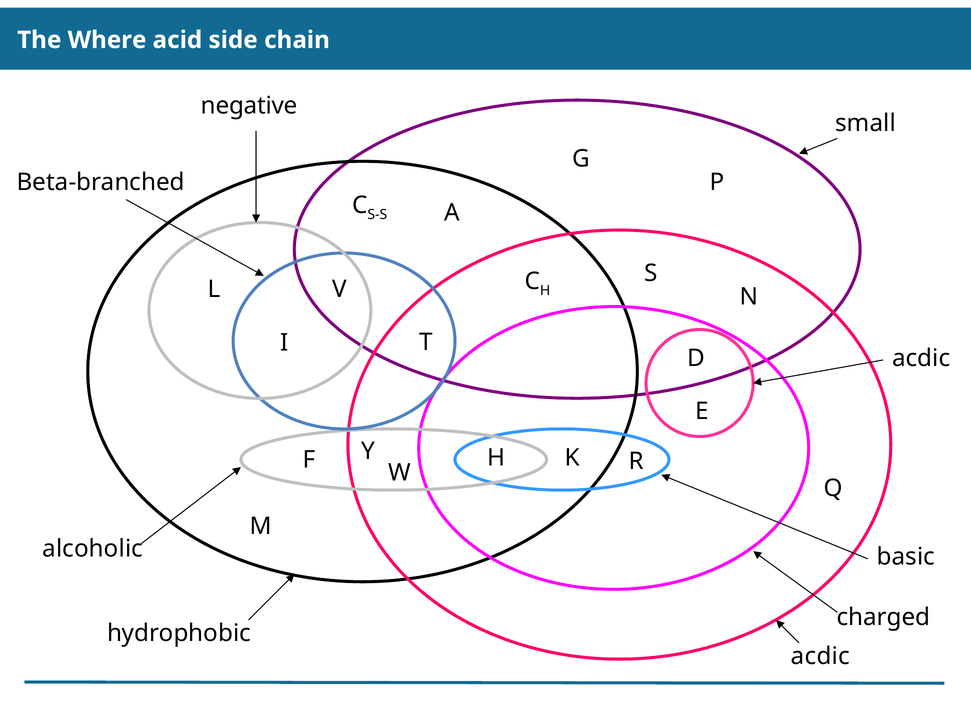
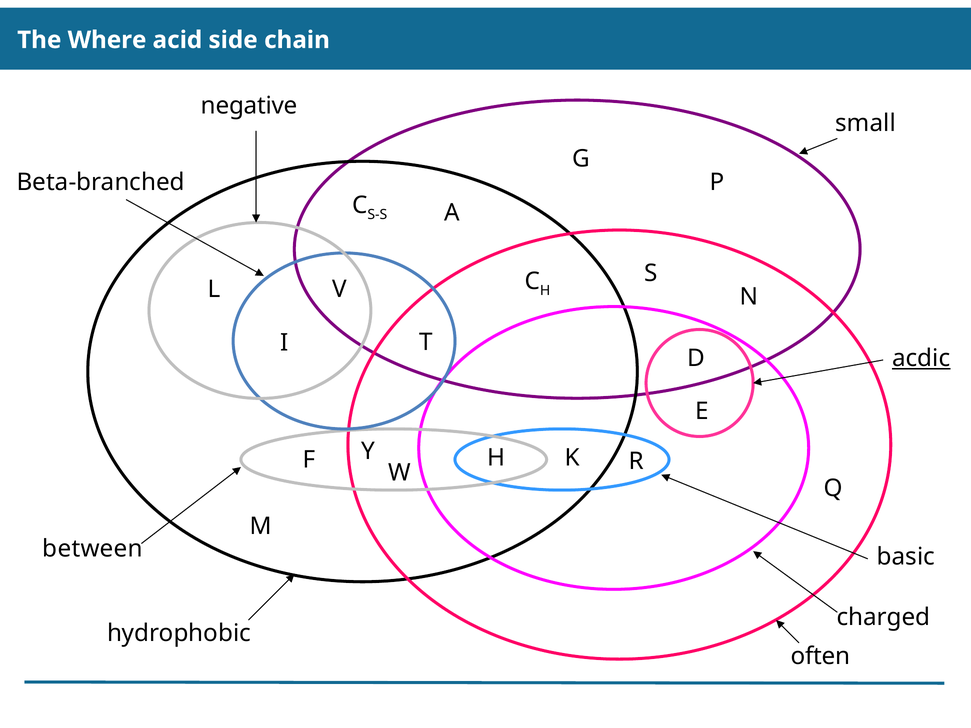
acdic at (921, 358) underline: none -> present
alcoholic: alcoholic -> between
acdic at (820, 656): acdic -> often
